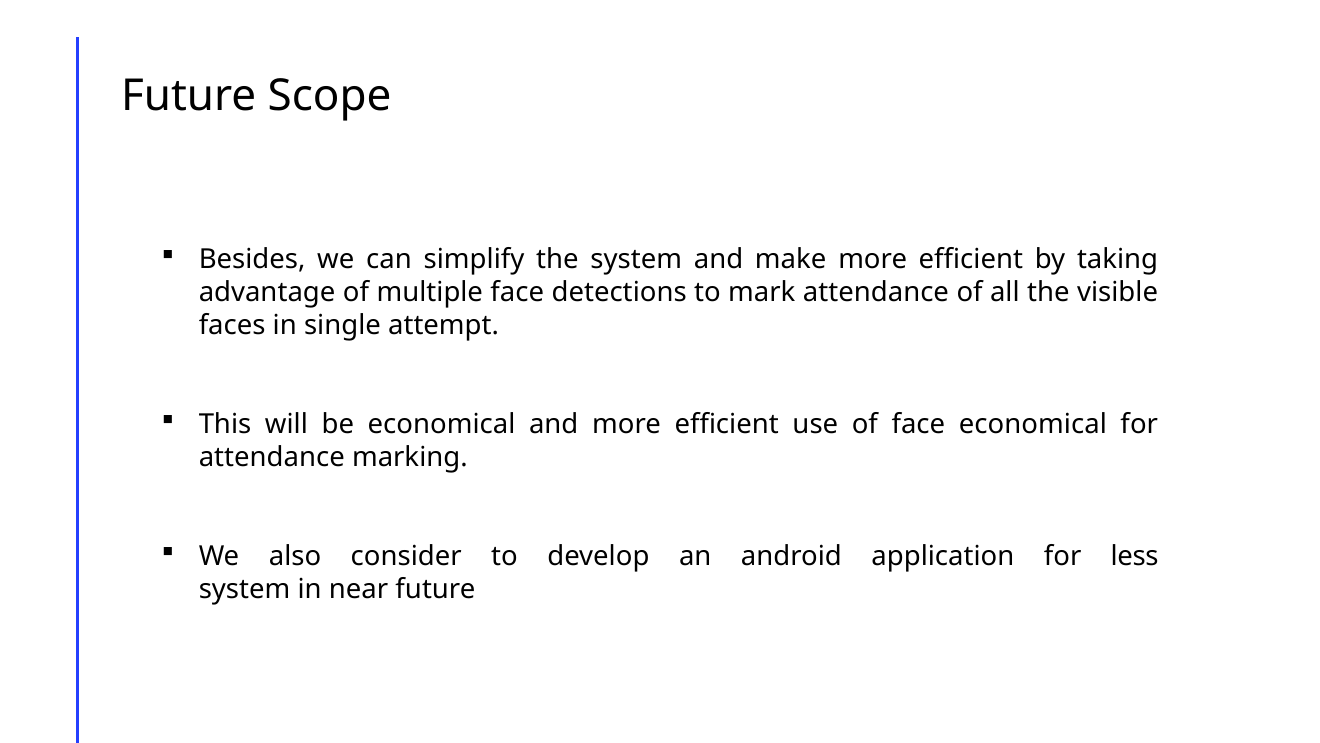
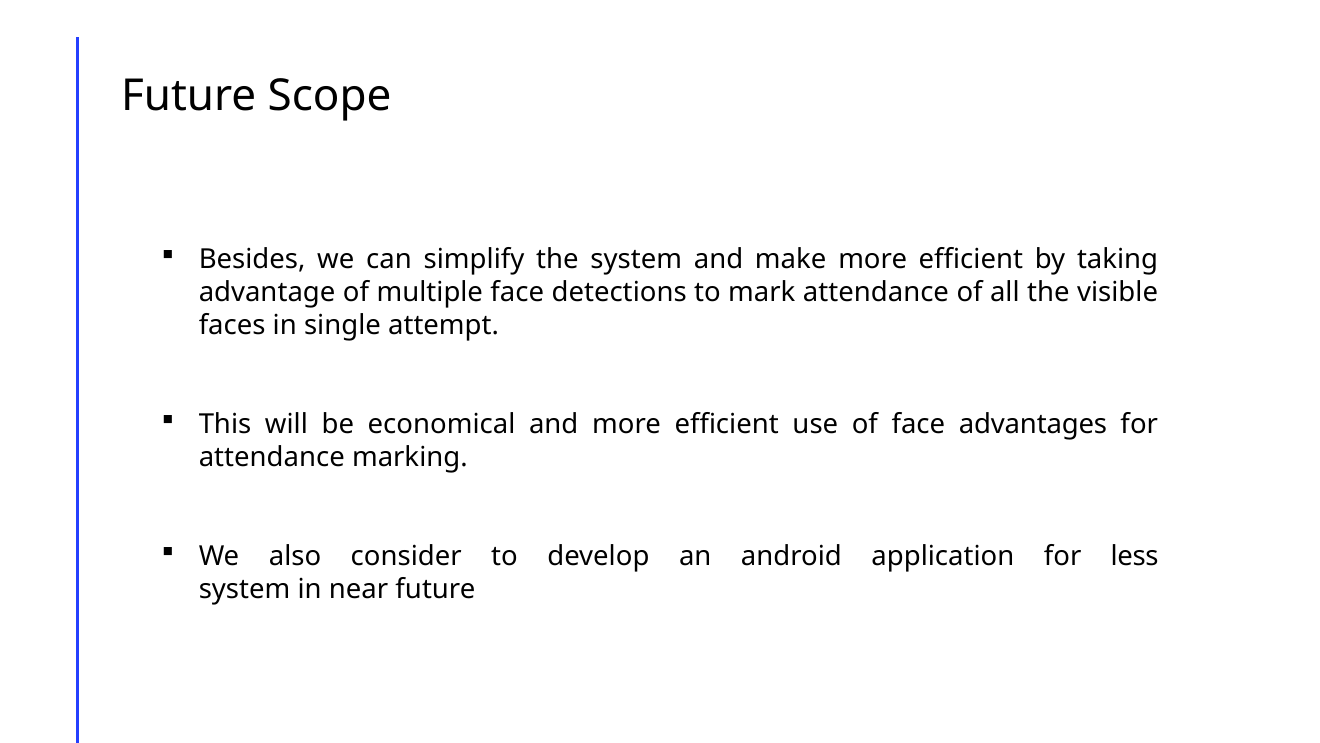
face economical: economical -> advantages
